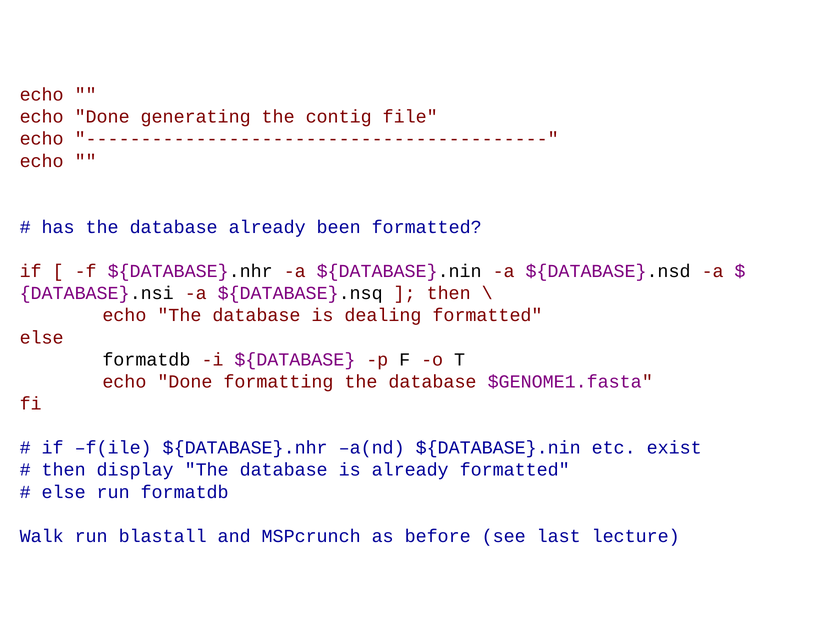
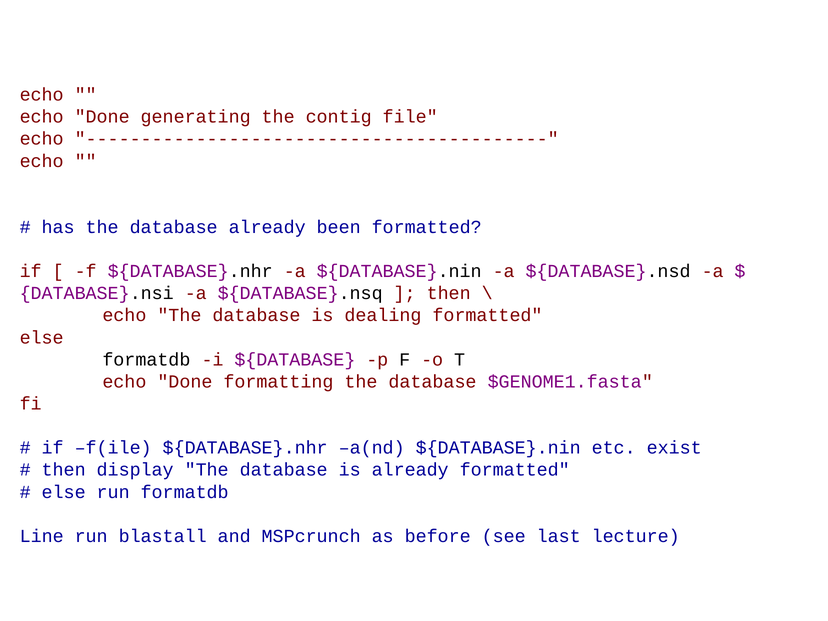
Walk: Walk -> Line
